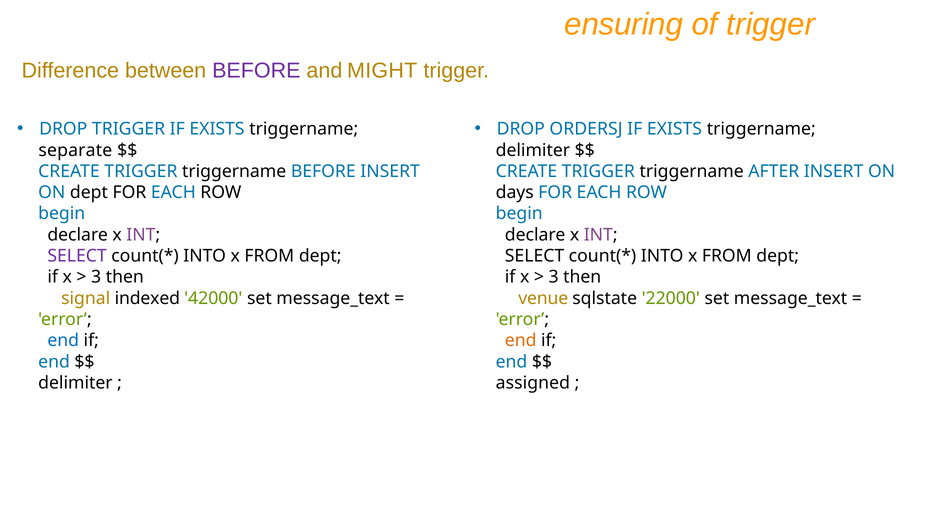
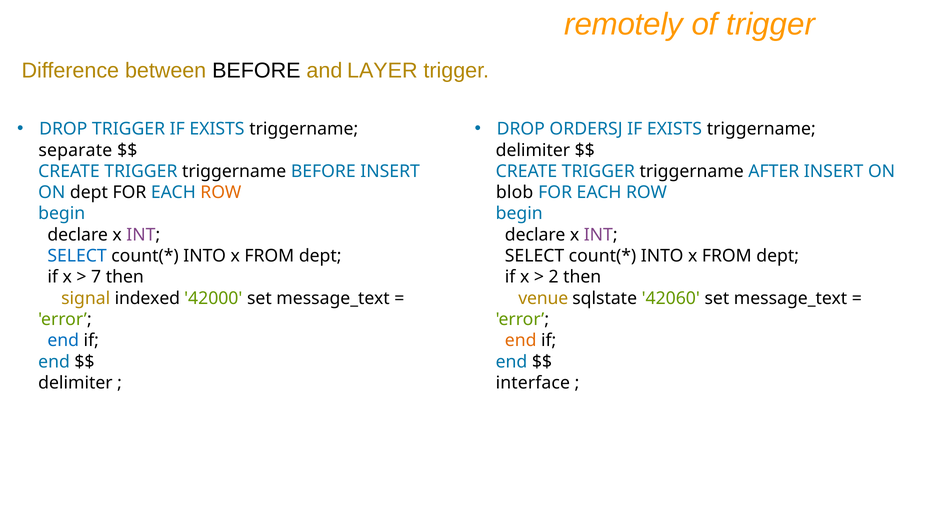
ensuring: ensuring -> remotely
BEFORE at (256, 71) colour: purple -> black
MIGHT: MIGHT -> LAYER
ROW at (221, 192) colour: black -> orange
days: days -> blob
SELECT at (77, 256) colour: purple -> blue
3 at (96, 277): 3 -> 7
3 at (554, 277): 3 -> 2
22000: 22000 -> 42060
assigned: assigned -> interface
